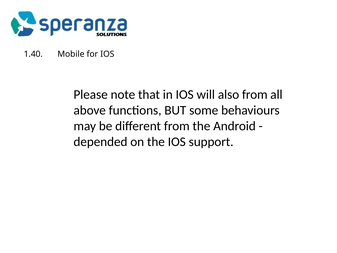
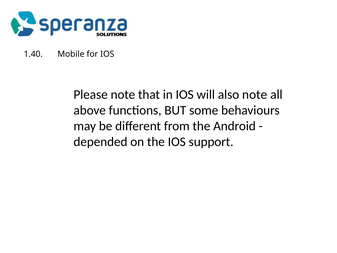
also from: from -> note
